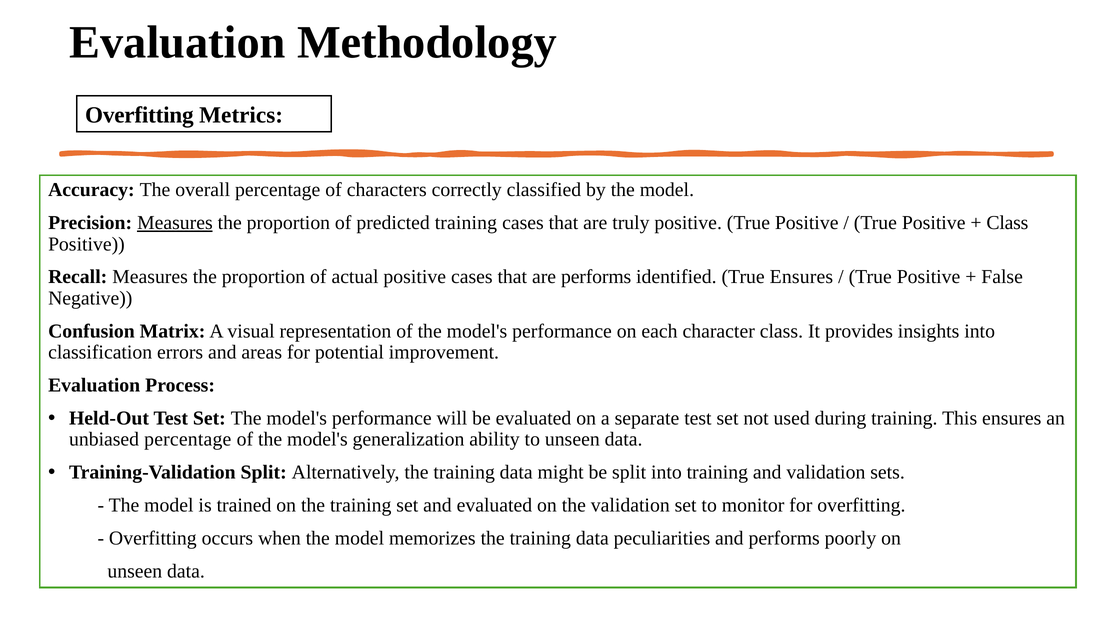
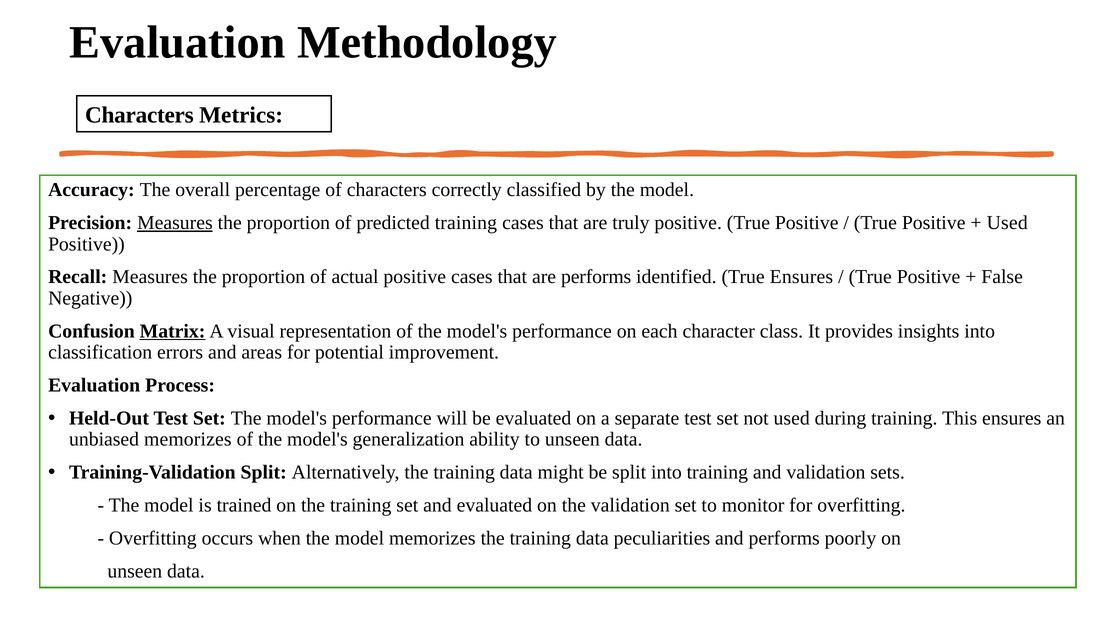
Overfitting at (139, 115): Overfitting -> Characters
Class at (1007, 223): Class -> Used
Matrix underline: none -> present
unbiased percentage: percentage -> memorizes
